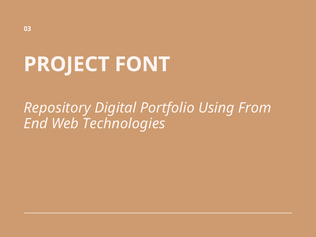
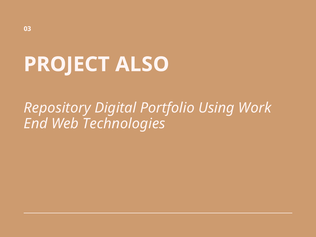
FONT: FONT -> ALSO
From: From -> Work
